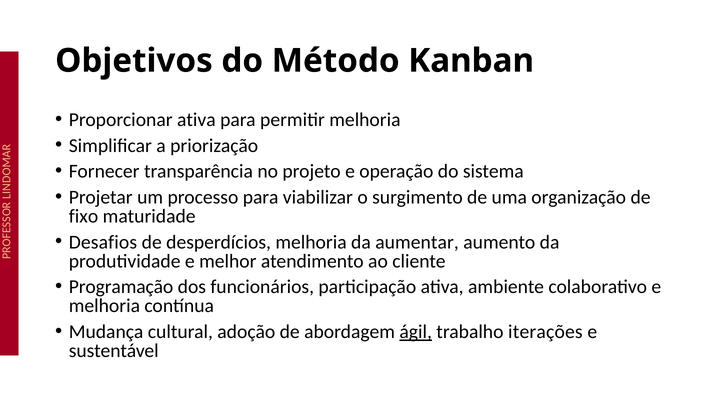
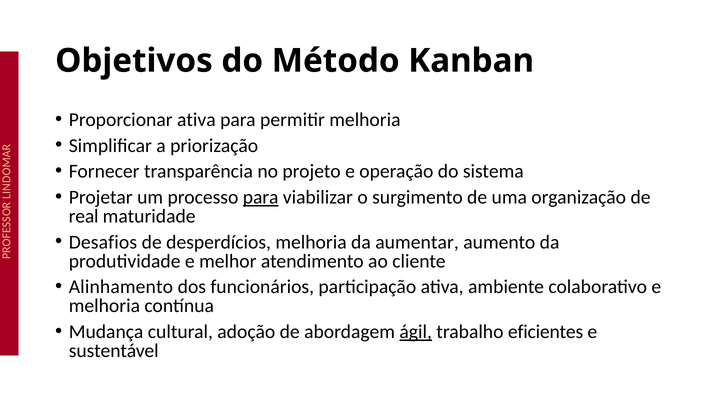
para at (261, 197) underline: none -> present
fixo: fixo -> real
Programação: Programação -> Alinhamento
iterações: iterações -> eficientes
